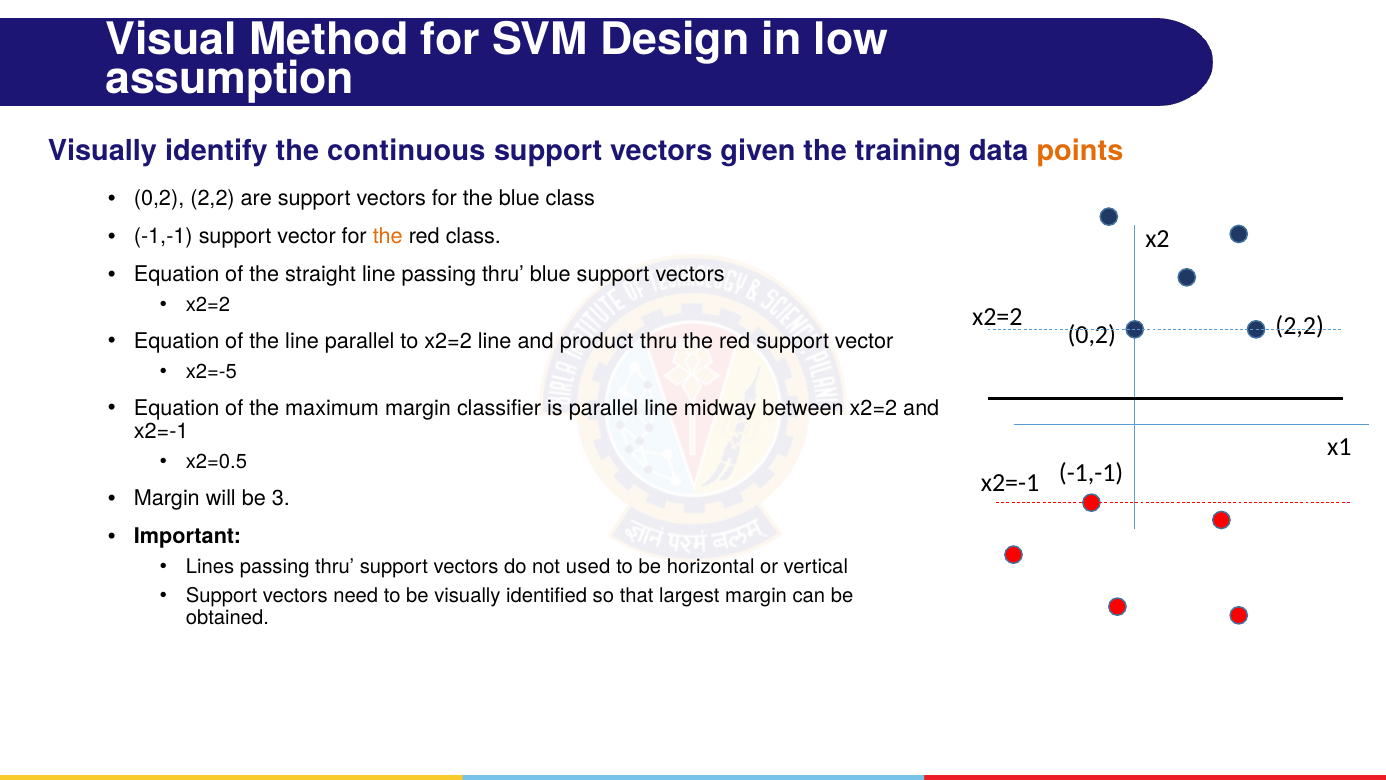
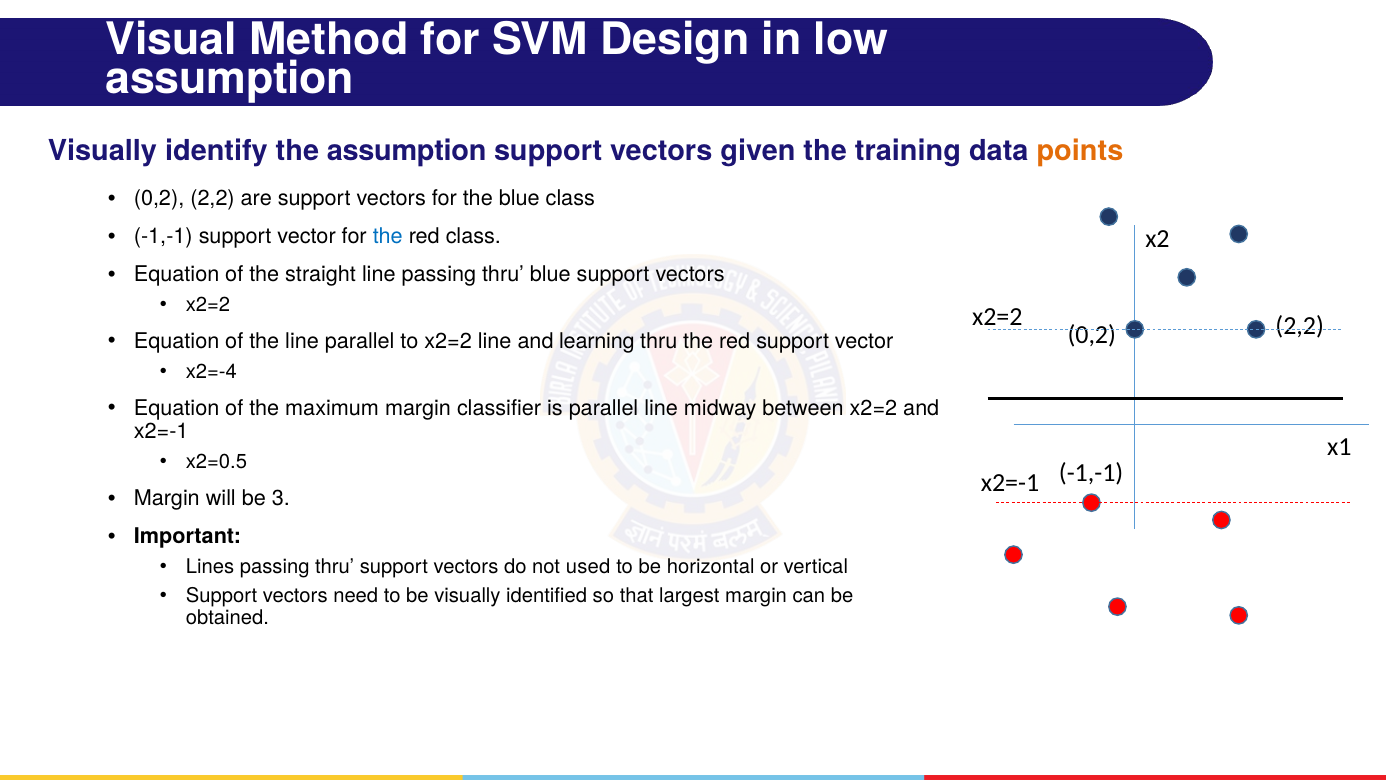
the continuous: continuous -> assumption
the at (388, 237) colour: orange -> blue
product: product -> learning
x2=-5: x2=-5 -> x2=-4
